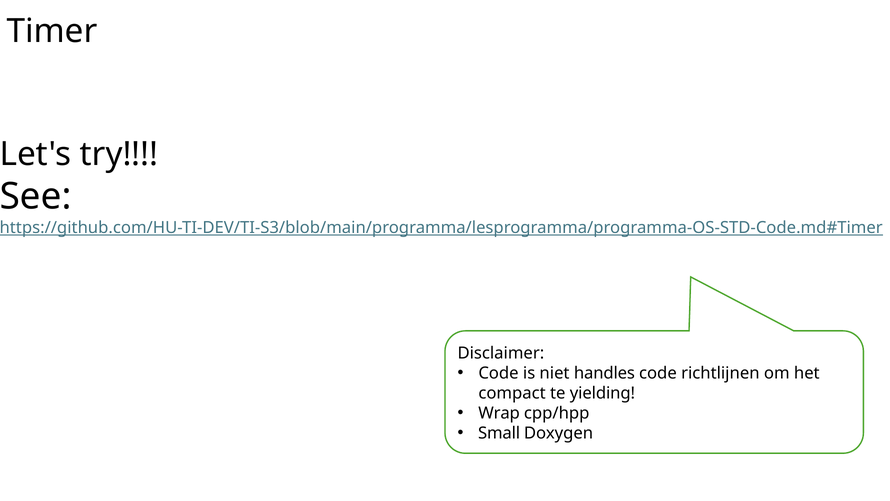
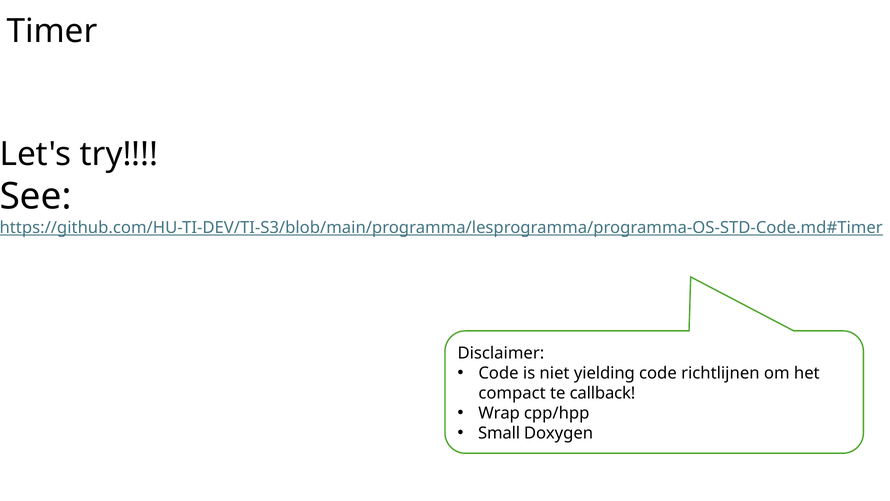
handles: handles -> yielding
yielding: yielding -> callback
